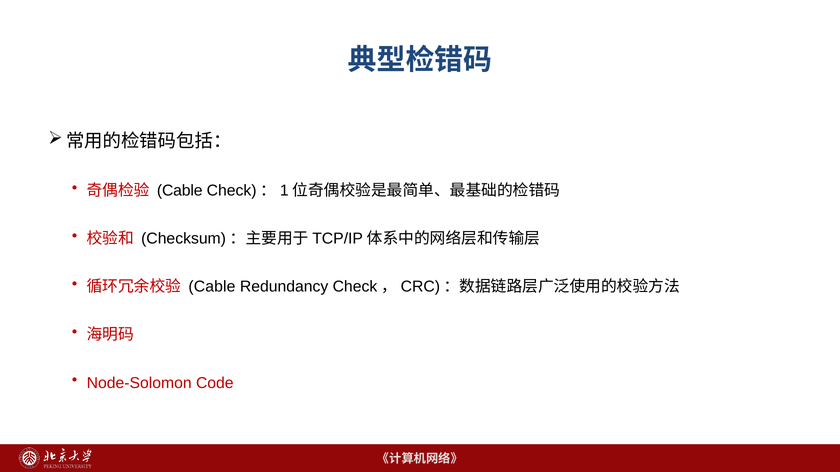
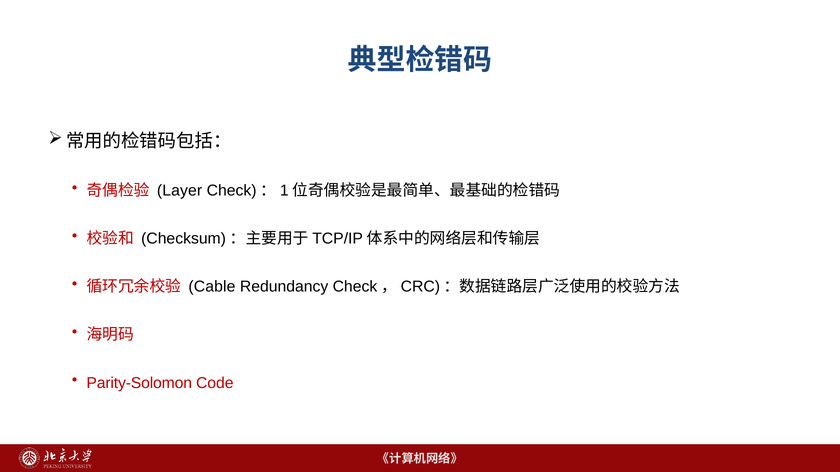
Cable at (180, 191): Cable -> Layer
Node-Solomon: Node-Solomon -> Parity-Solomon
